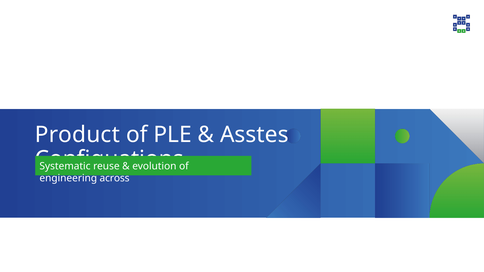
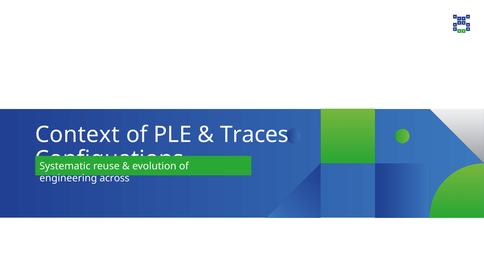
Product: Product -> Context
Asstes: Asstes -> Traces
